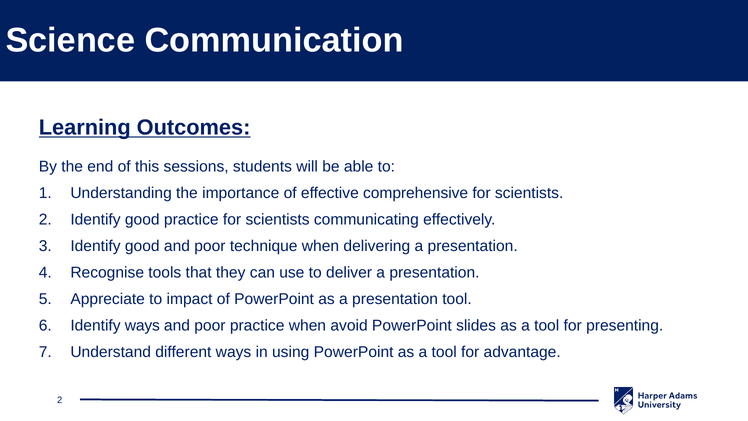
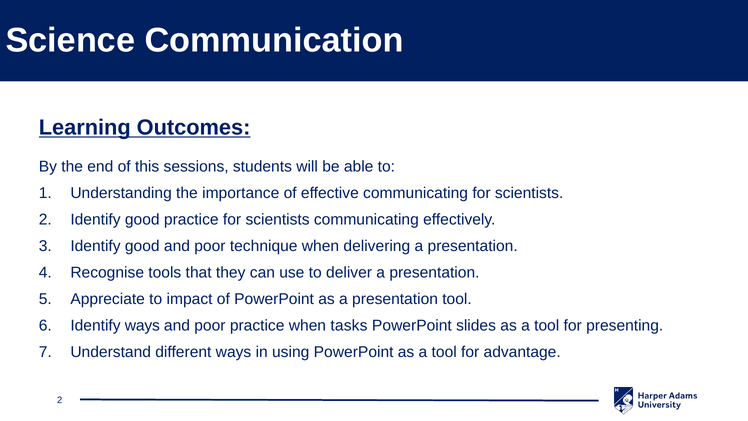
effective comprehensive: comprehensive -> communicating
avoid: avoid -> tasks
